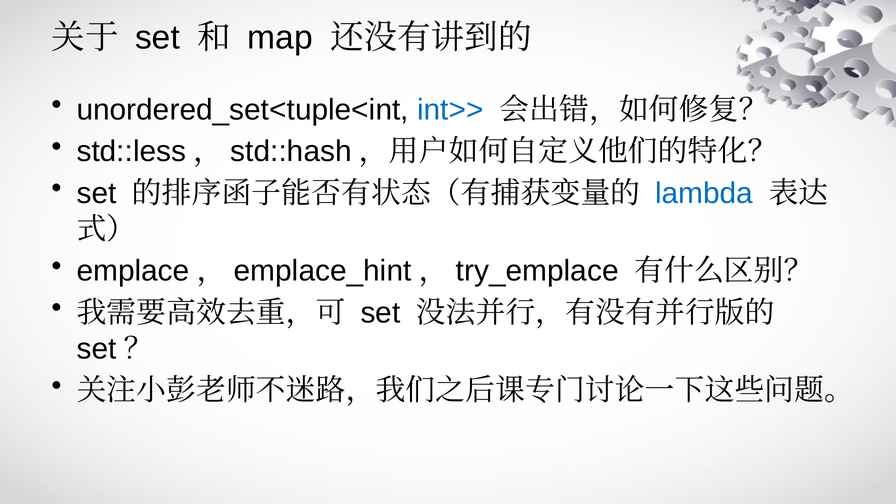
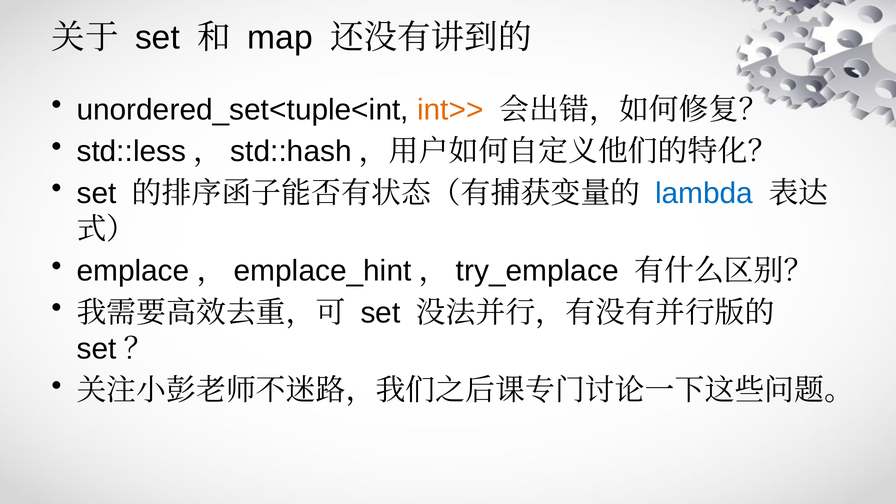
int>> colour: blue -> orange
